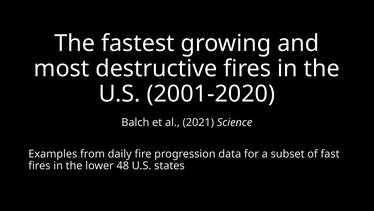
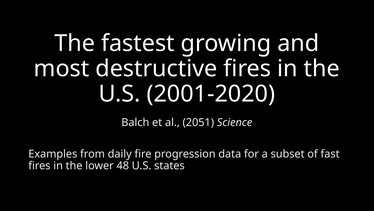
2021: 2021 -> 2051
